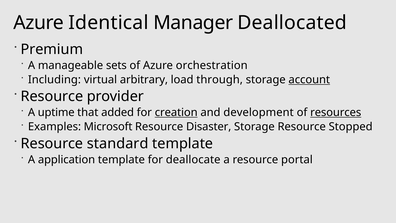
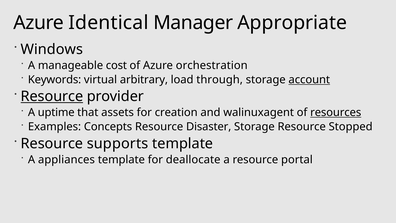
Deallocated: Deallocated -> Appropriate
Premium: Premium -> Windows
sets: sets -> cost
Including: Including -> Keywords
Resource at (52, 96) underline: none -> present
added: added -> assets
creation underline: present -> none
development: development -> walinuxagent
Microsoft: Microsoft -> Concepts
standard: standard -> supports
application: application -> appliances
